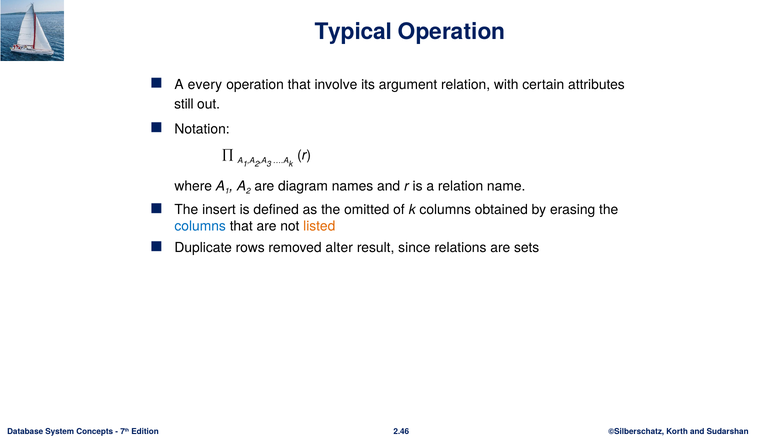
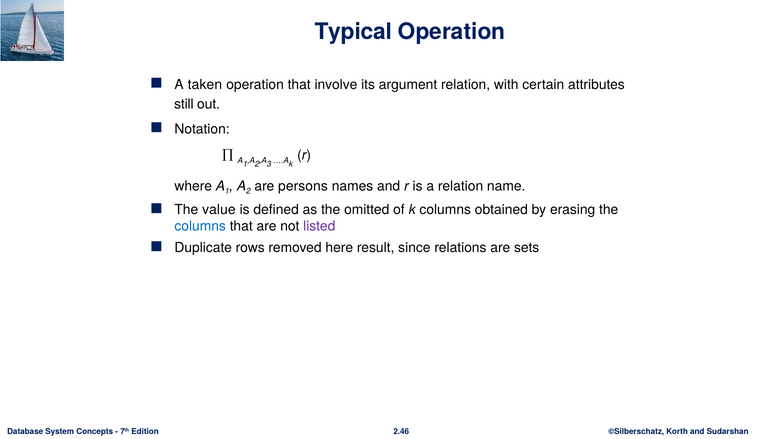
every: every -> taken
diagram: diagram -> persons
insert: insert -> value
listed colour: orange -> purple
alter: alter -> here
